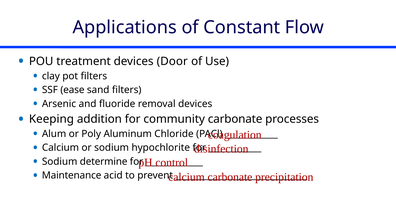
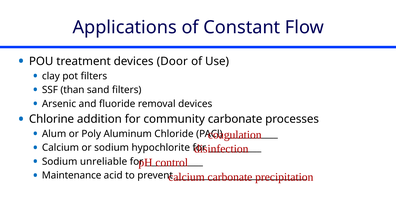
ease: ease -> than
Keeping: Keeping -> Chlorine
determine: determine -> unreliable
